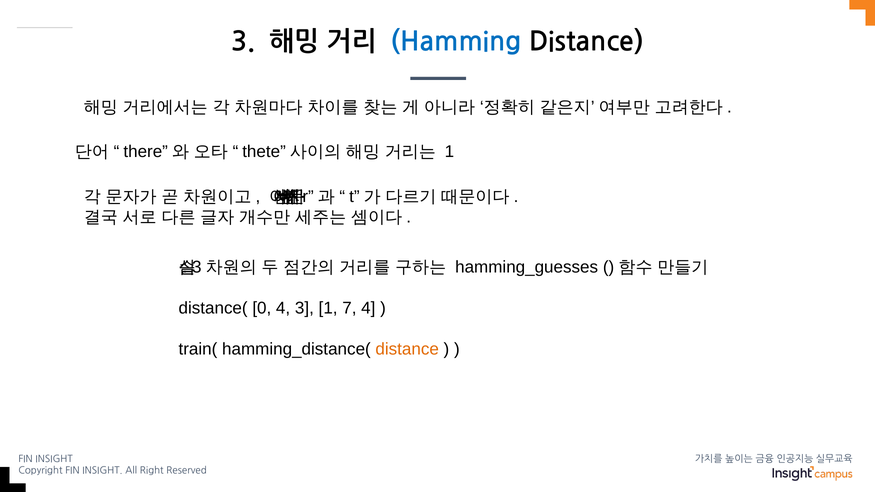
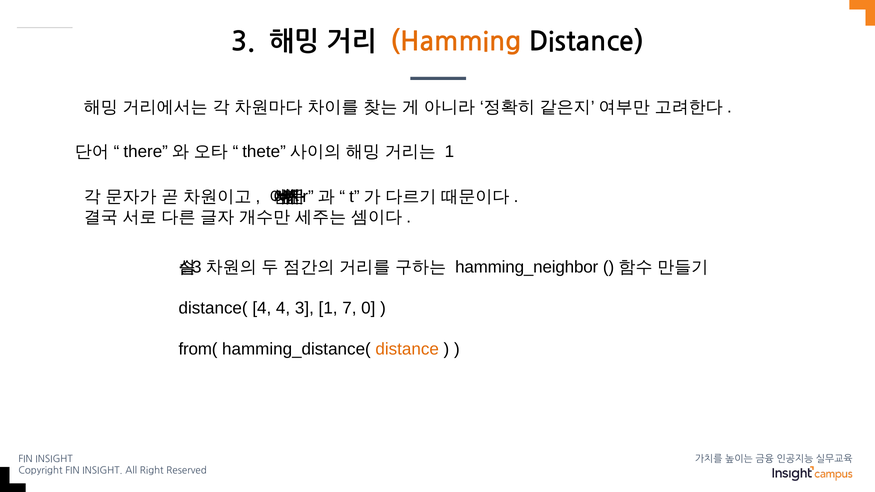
Hamming colour: blue -> orange
hamming_guesses: hamming_guesses -> hamming_neighbor
distance( 0: 0 -> 4
7 4: 4 -> 0
train(: train( -> from(
